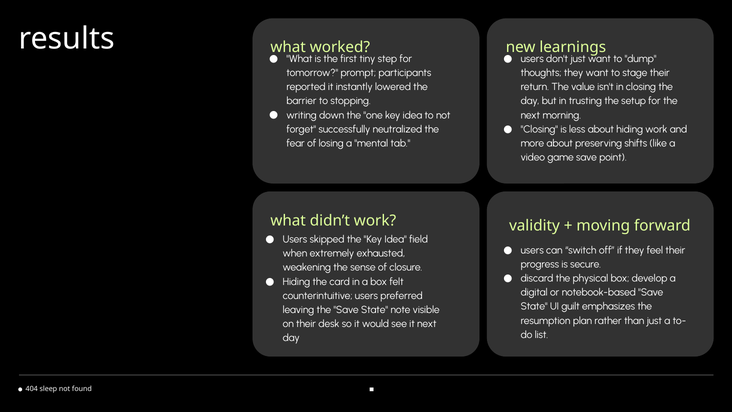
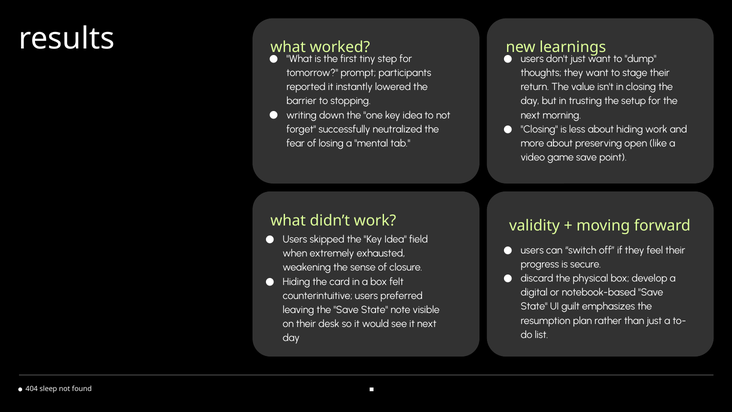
shifts: shifts -> open
